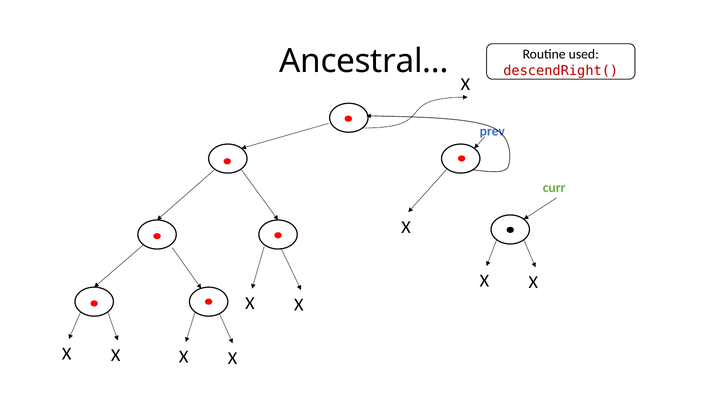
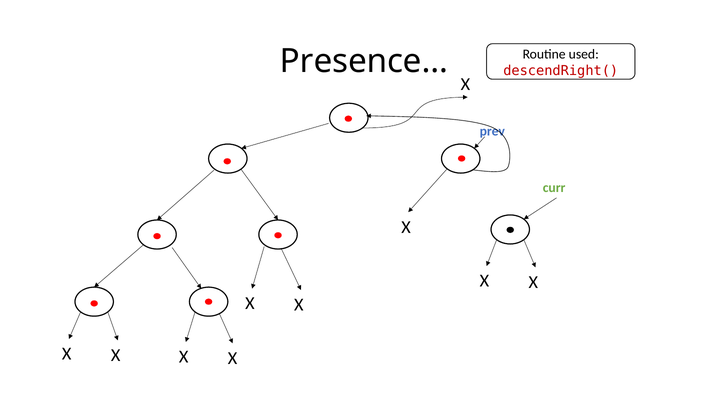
Ancestral…: Ancestral… -> Presence…
